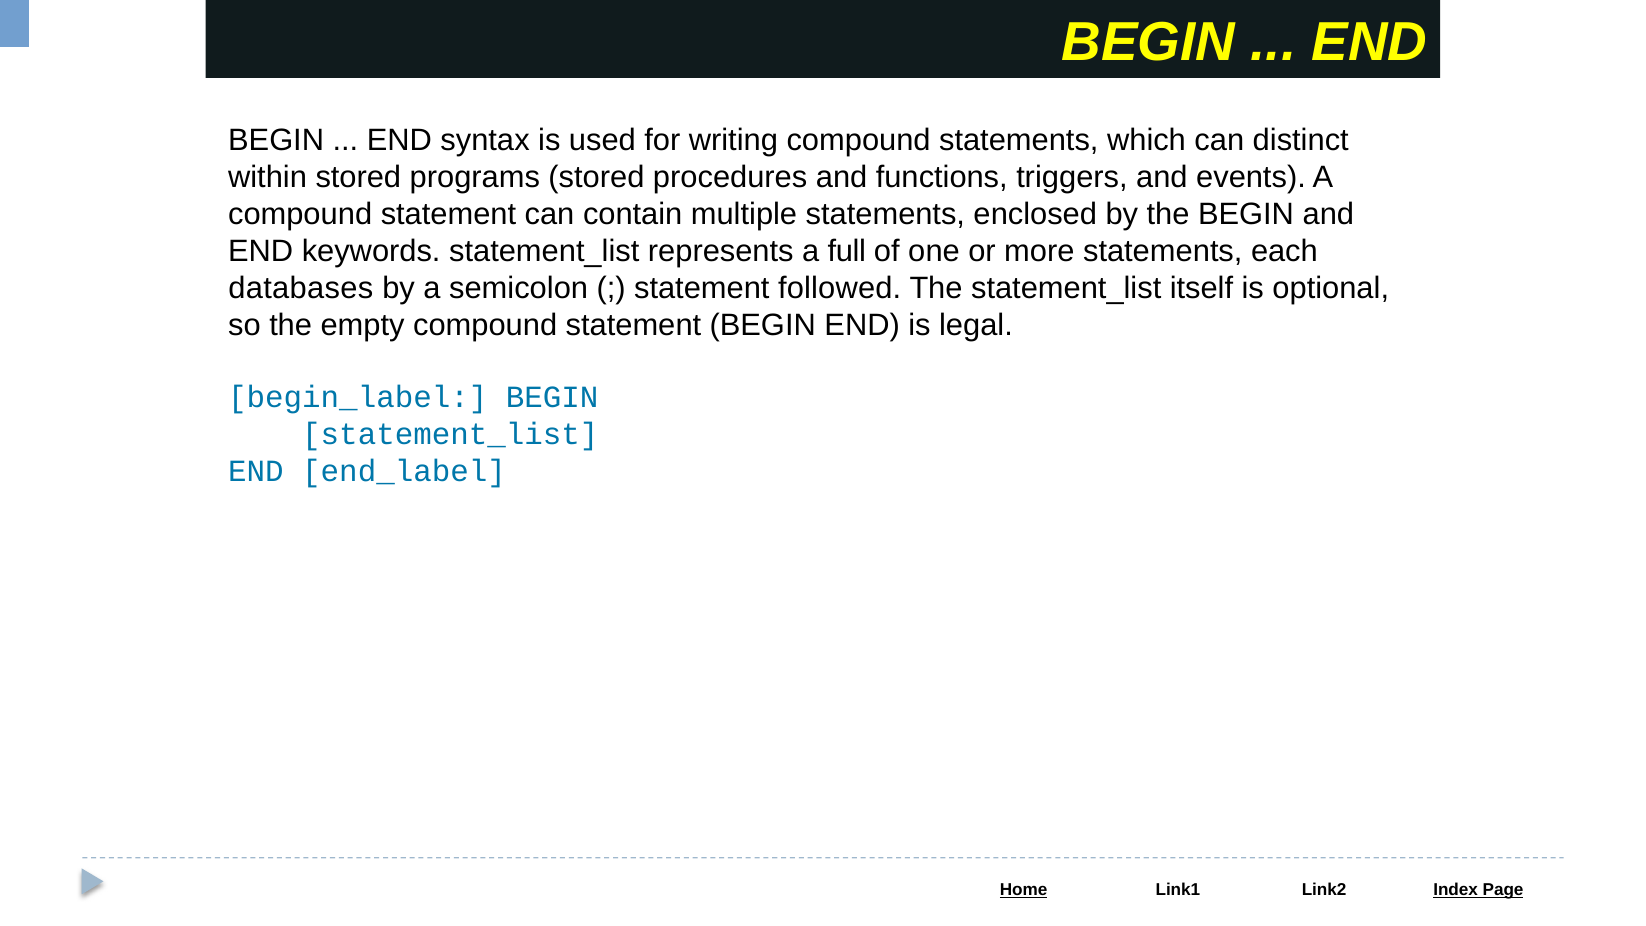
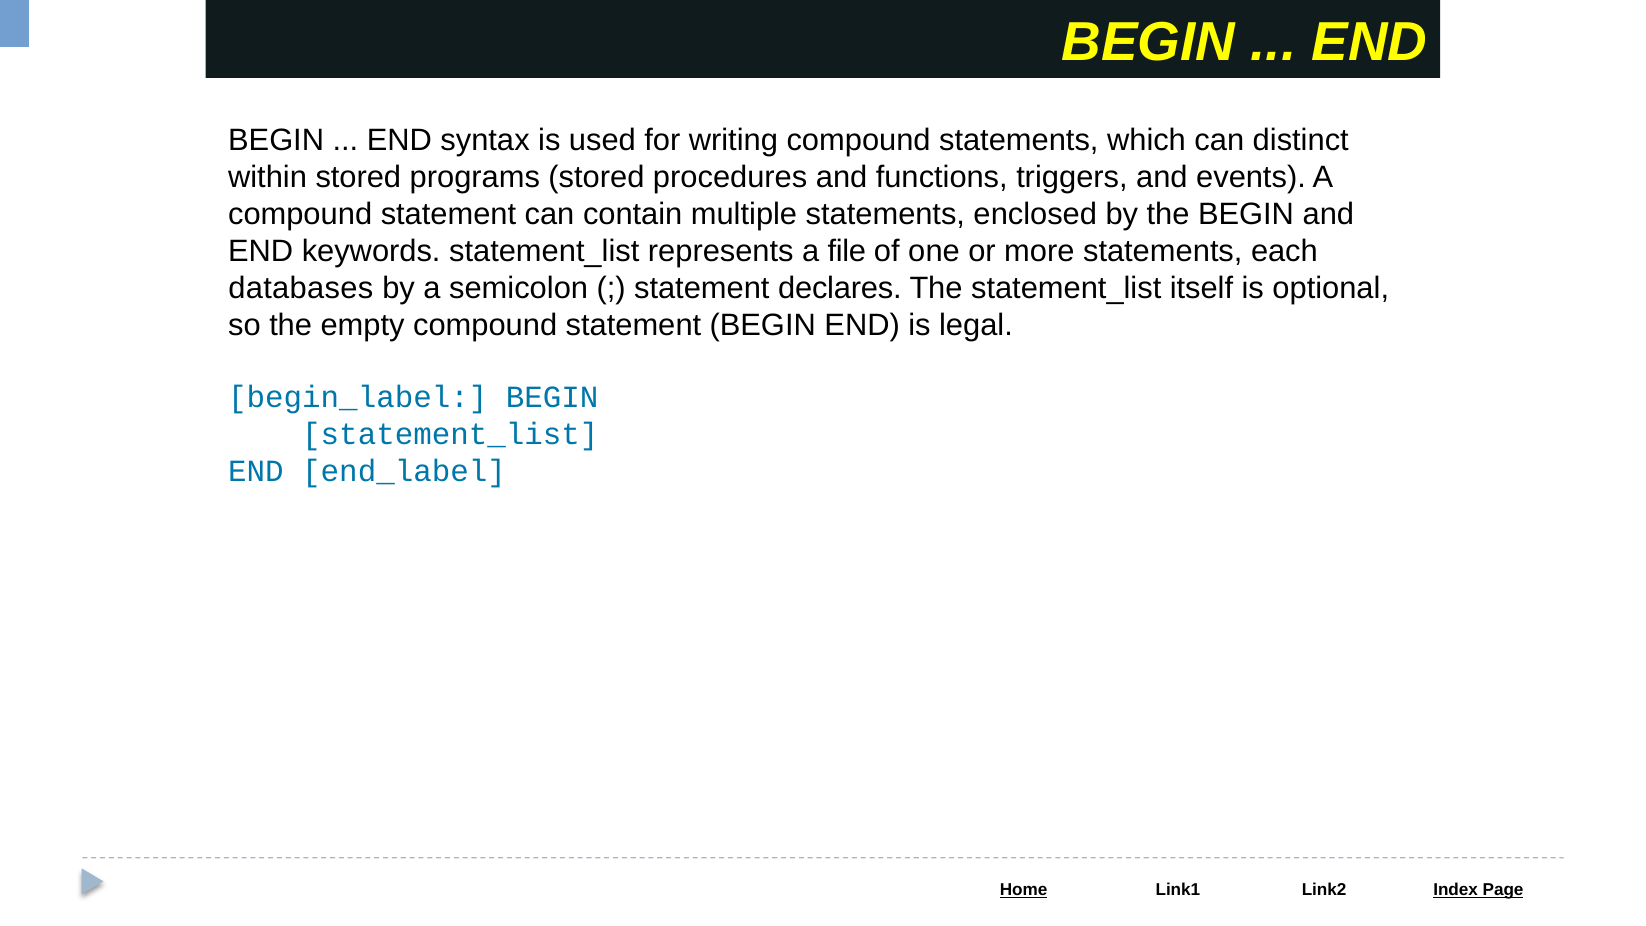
full: full -> file
followed: followed -> declares
